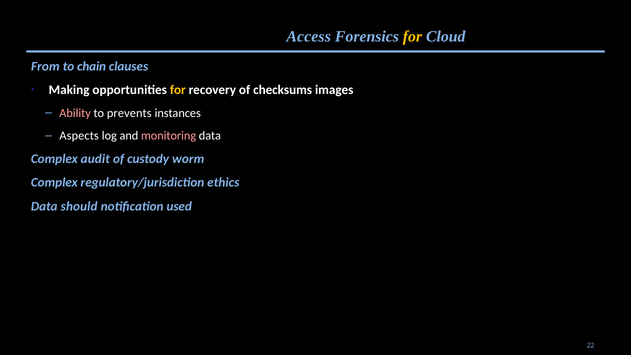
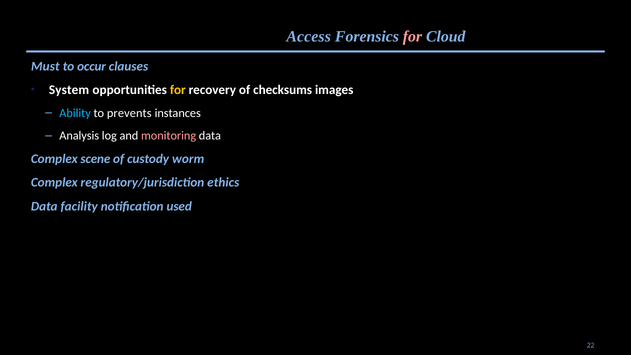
for at (412, 37) colour: yellow -> pink
From: From -> Must
chain: chain -> occur
Making: Making -> System
Ability colour: pink -> light blue
Aspects: Aspects -> Analysis
audit: audit -> scene
should: should -> facility
